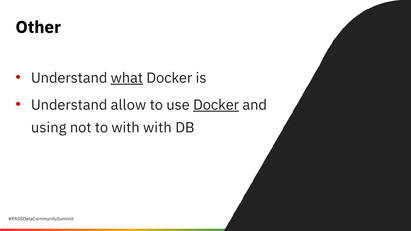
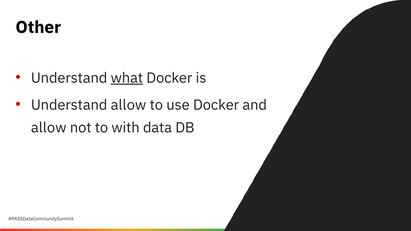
Docker at (216, 105) underline: present -> none
using at (49, 128): using -> allow
with with: with -> data
